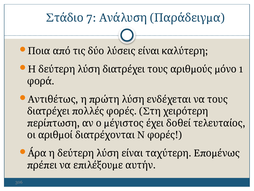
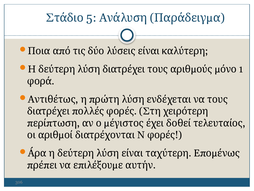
7: 7 -> 5
